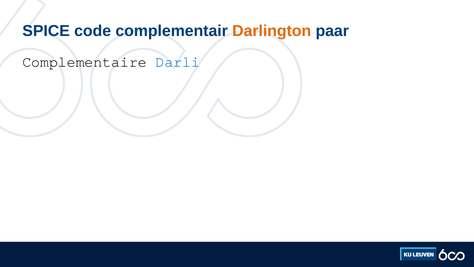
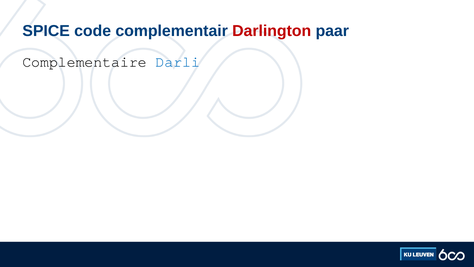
Darlington colour: orange -> red
